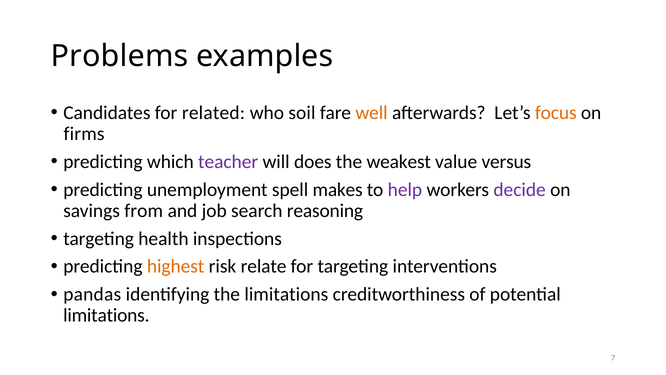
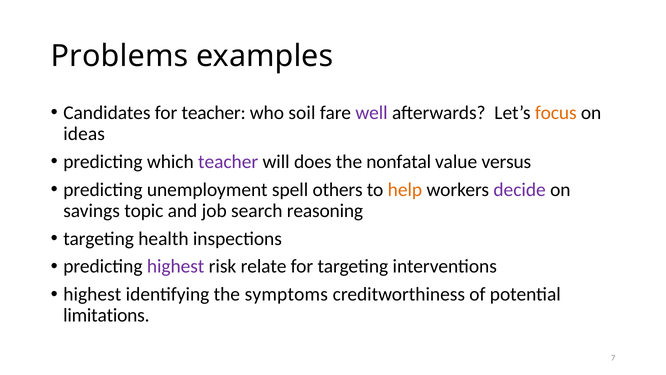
for related: related -> teacher
well colour: orange -> purple
firms: firms -> ideas
weakest: weakest -> nonfatal
makes: makes -> others
help colour: purple -> orange
from: from -> topic
highest at (176, 266) colour: orange -> purple
pandas at (92, 294): pandas -> highest
the limitations: limitations -> symptoms
